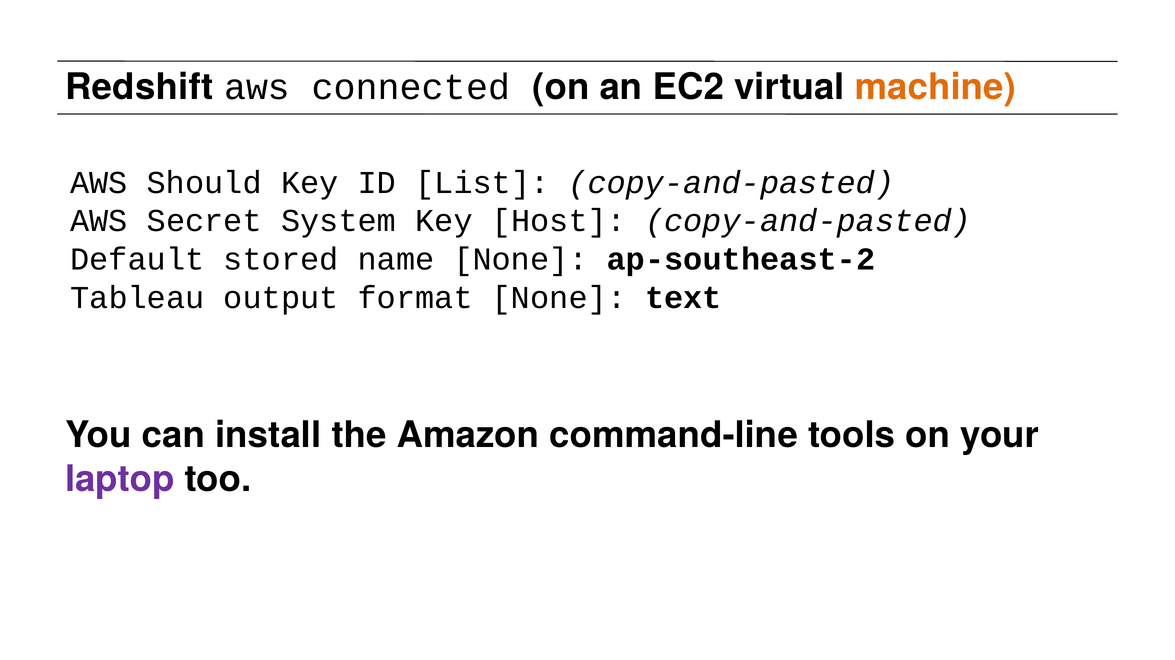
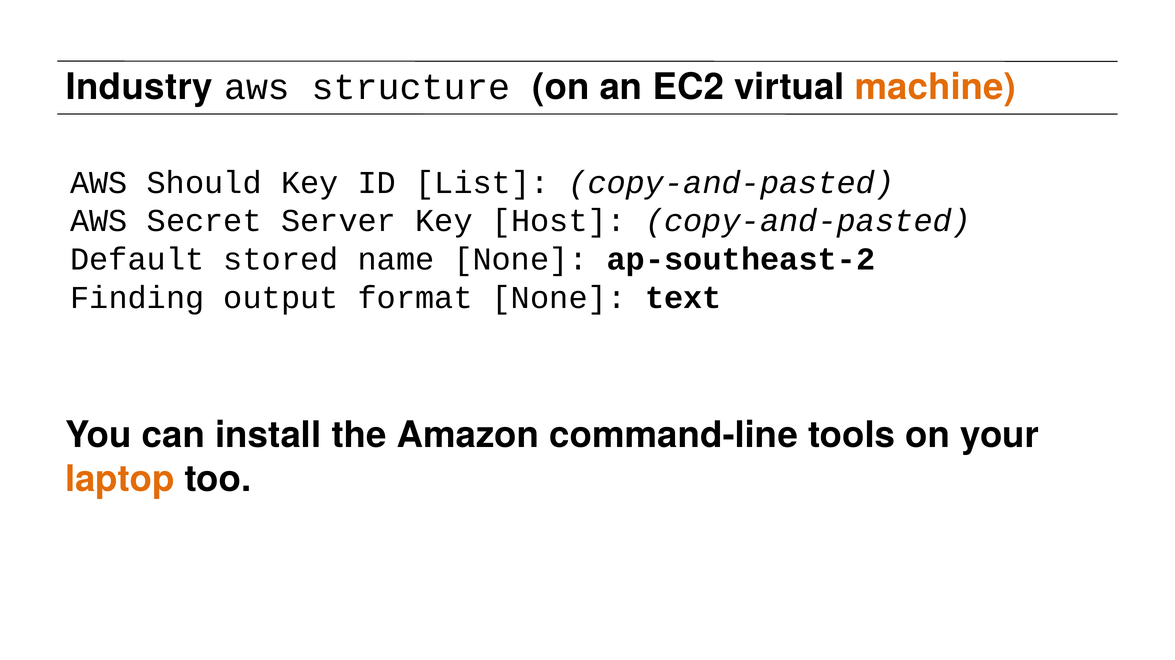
Redshift: Redshift -> Industry
connected: connected -> structure
System: System -> Server
Tableau: Tableau -> Finding
laptop colour: purple -> orange
